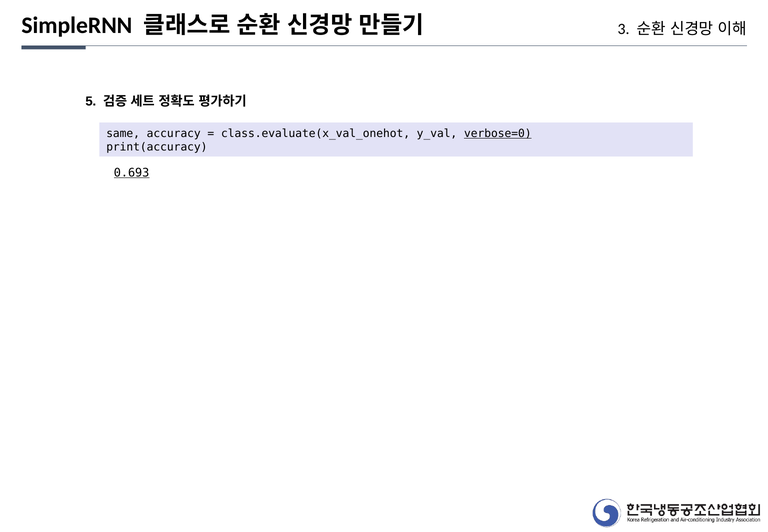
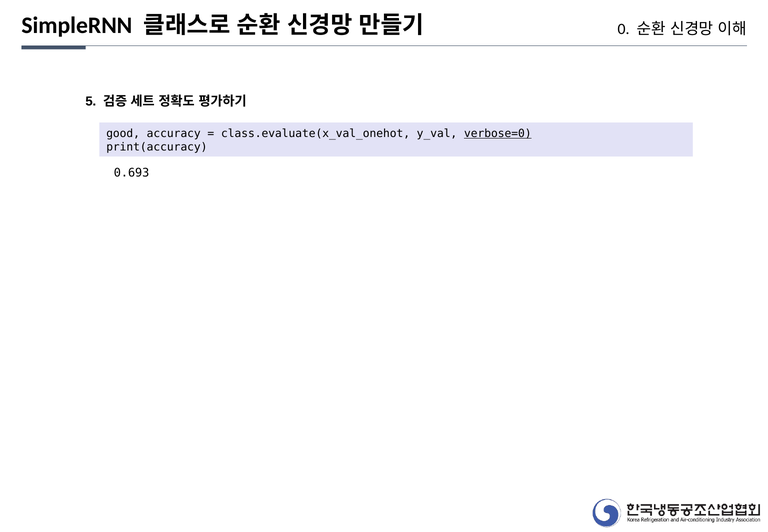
3: 3 -> 0
same: same -> good
0.693 underline: present -> none
